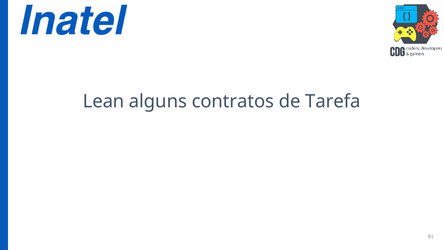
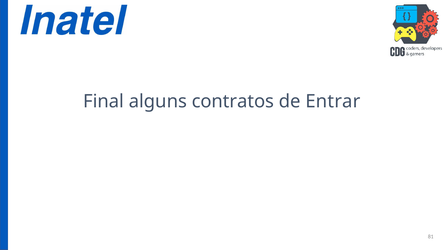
Lean: Lean -> Final
Tarefa: Tarefa -> Entrar
